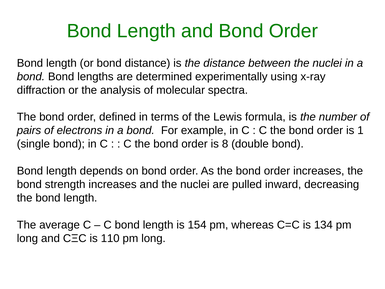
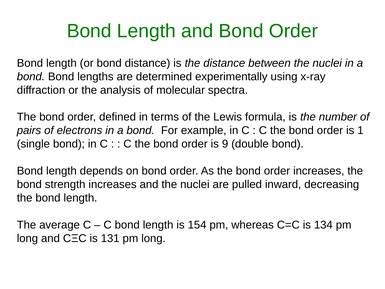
8: 8 -> 9
110: 110 -> 131
